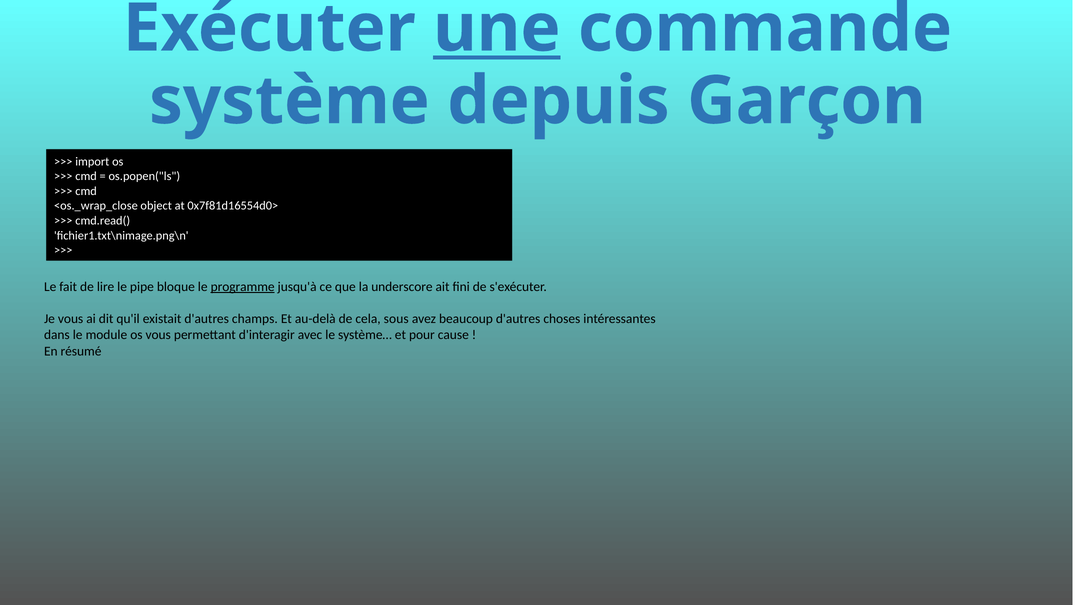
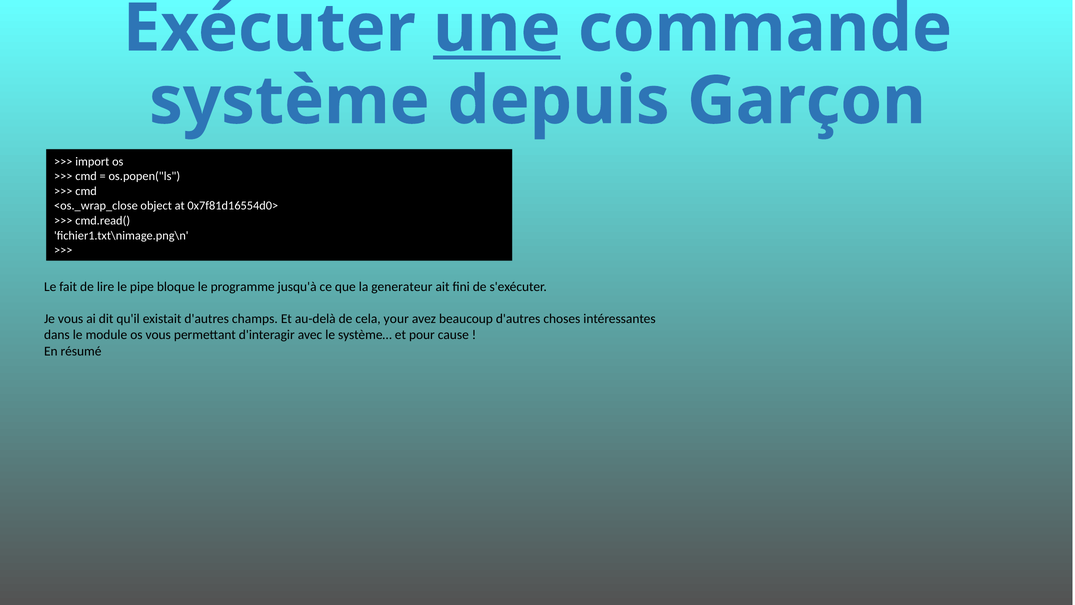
programme underline: present -> none
underscore: underscore -> generateur
sous: sous -> your
